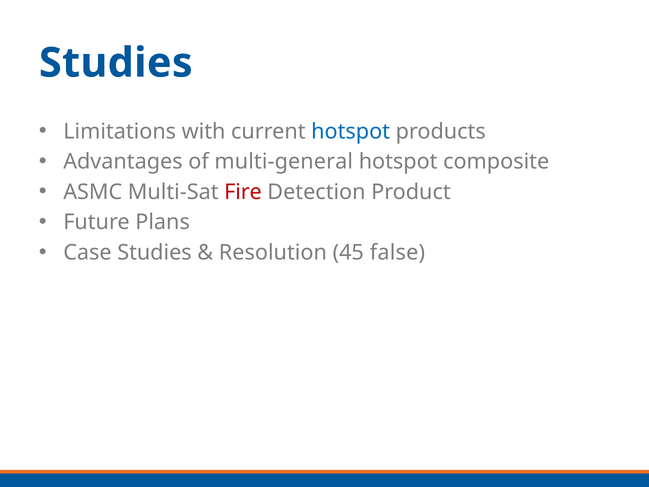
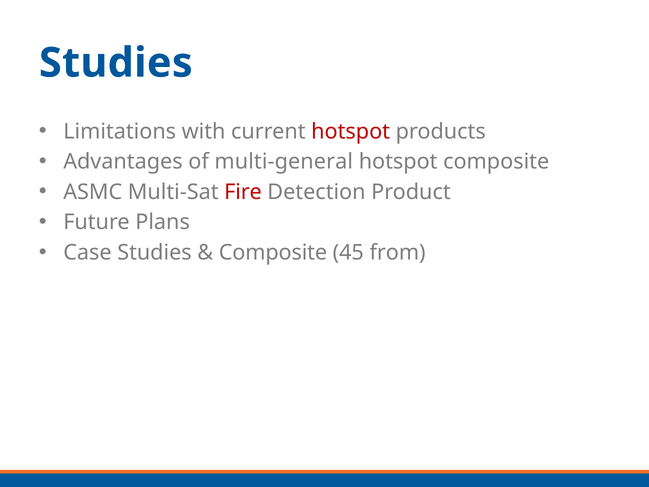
hotspot at (351, 131) colour: blue -> red
Resolution at (273, 252): Resolution -> Composite
false: false -> from
